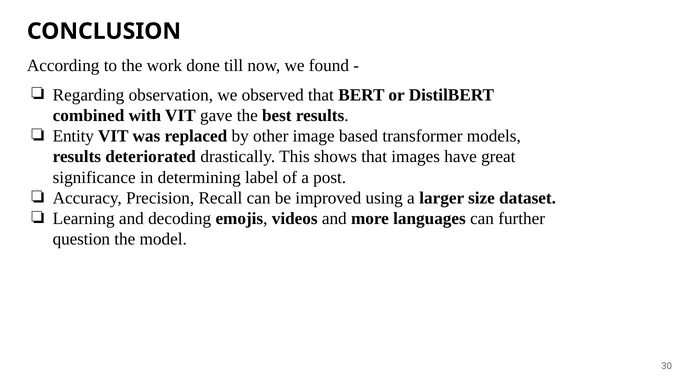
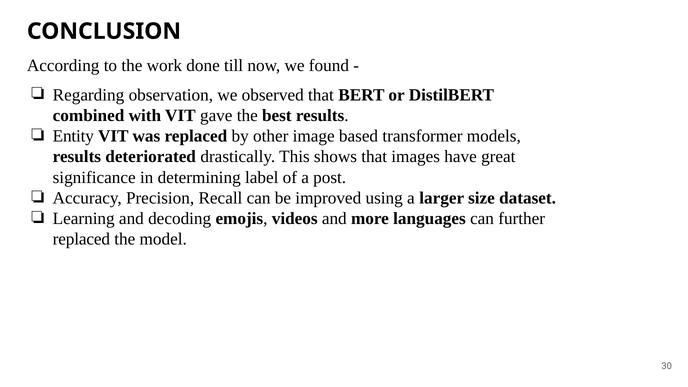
question at (81, 239): question -> replaced
